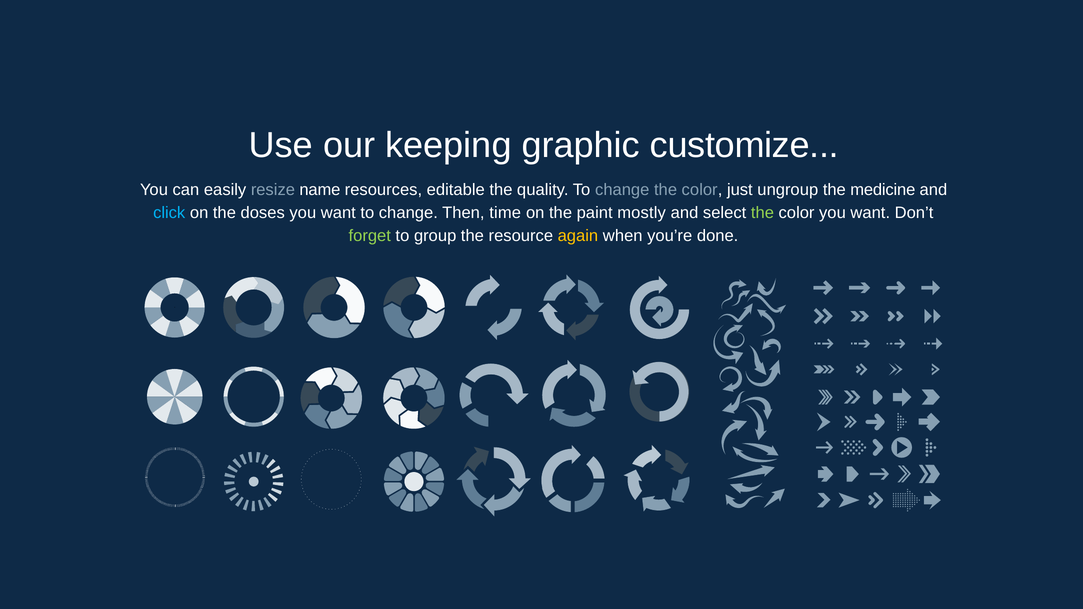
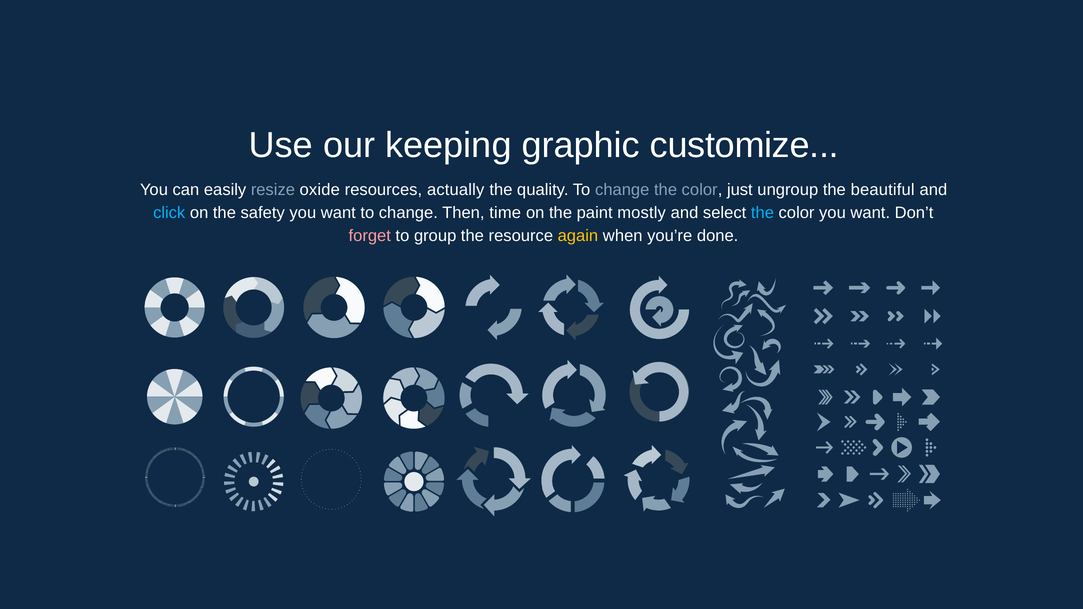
name: name -> oxide
editable: editable -> actually
medicine: medicine -> beautiful
doses: doses -> safety
the at (762, 213) colour: light green -> light blue
forget colour: light green -> pink
